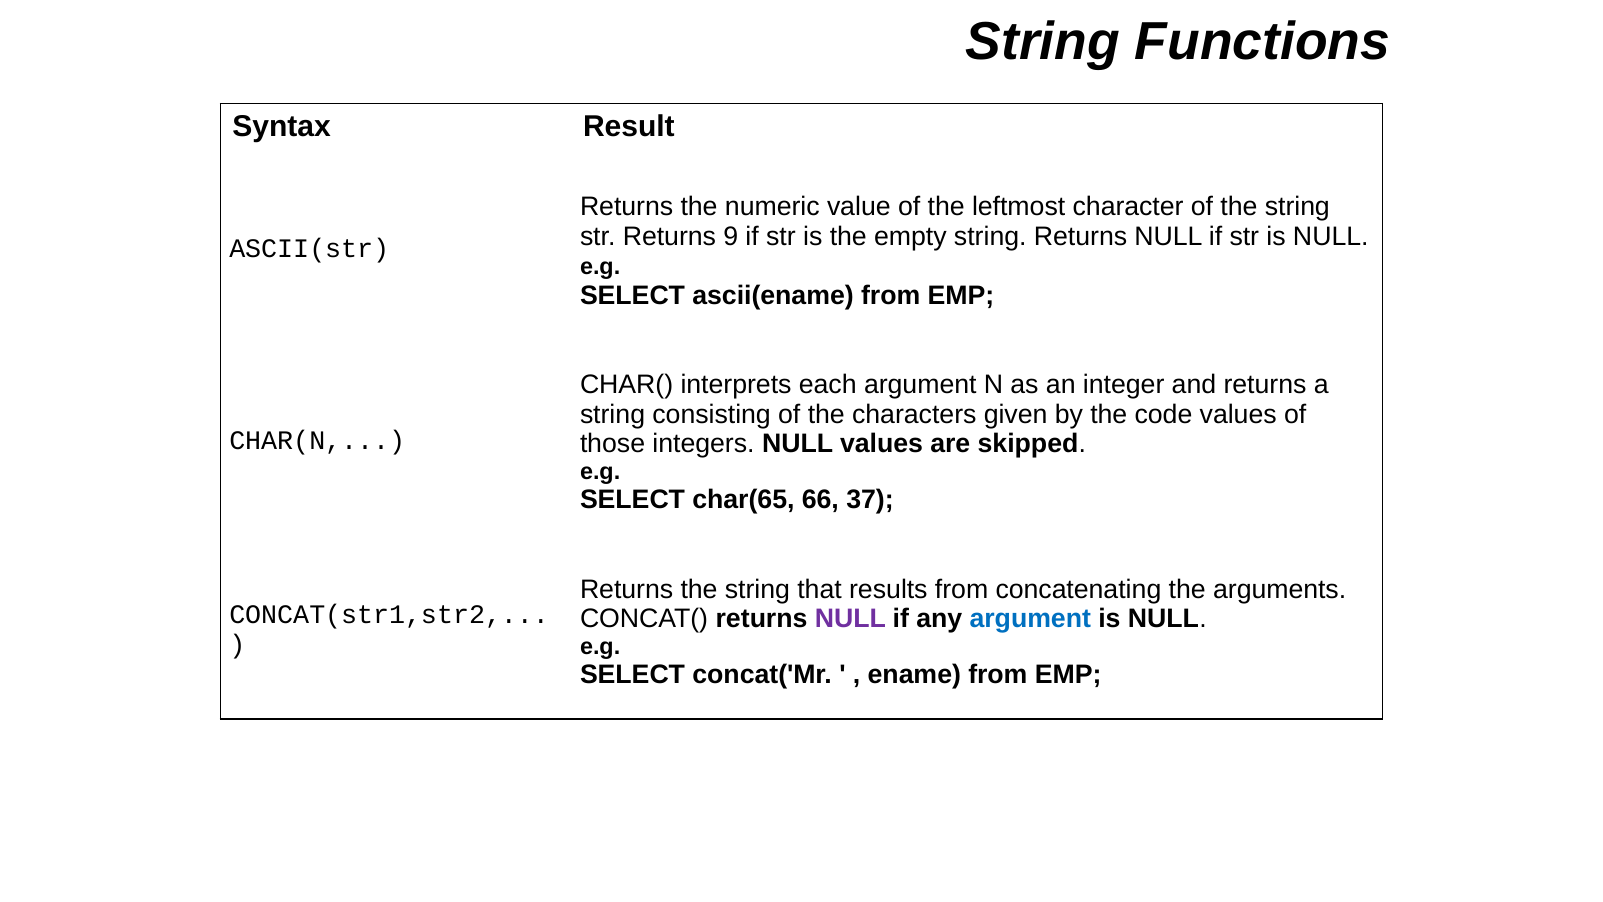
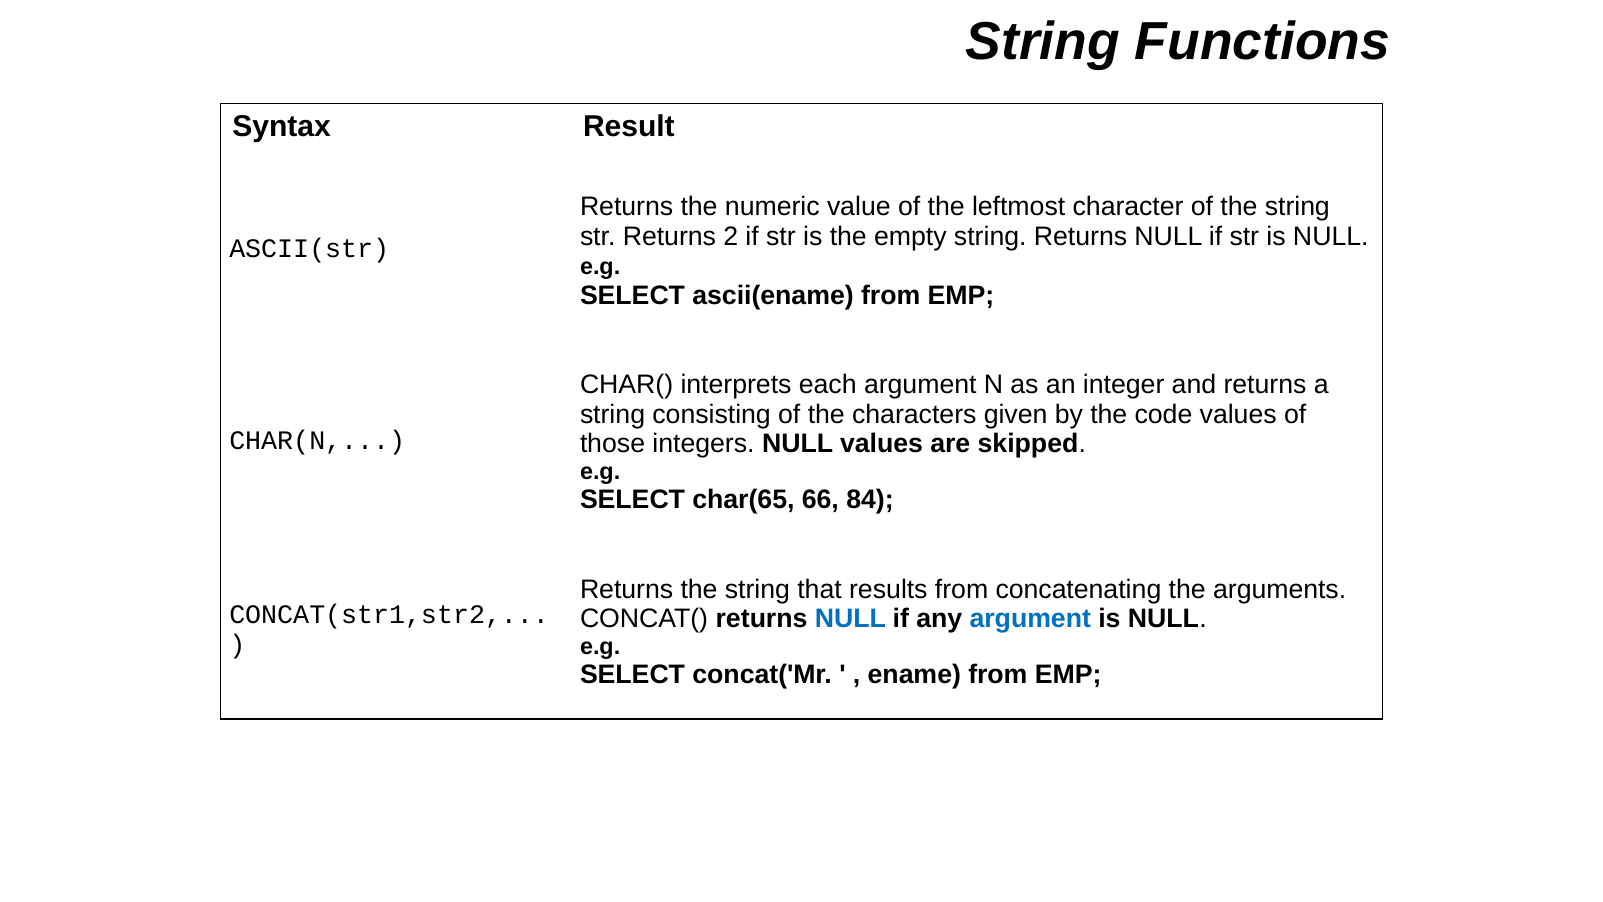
9: 9 -> 2
37: 37 -> 84
NULL at (850, 619) colour: purple -> blue
